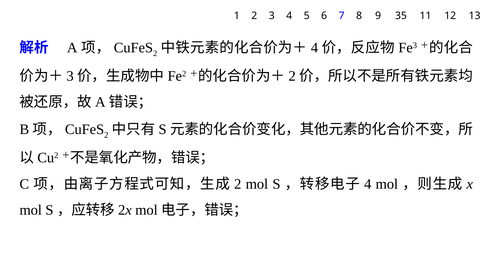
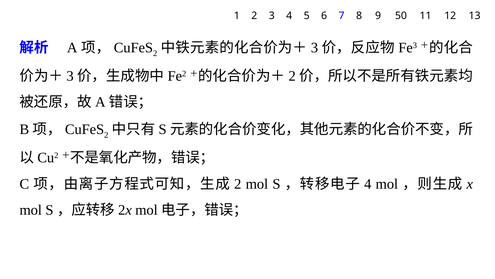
35: 35 -> 50
4 at (314, 48): 4 -> 3
